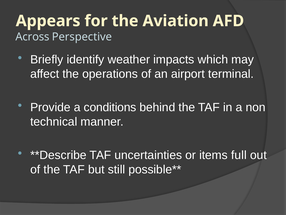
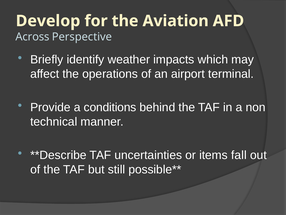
Appears: Appears -> Develop
full: full -> fall
